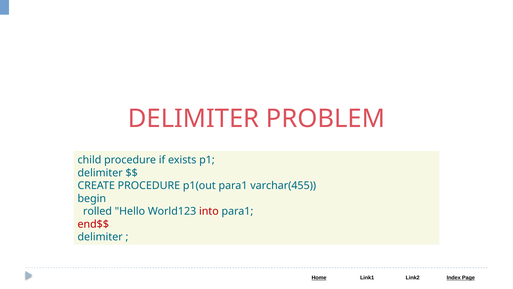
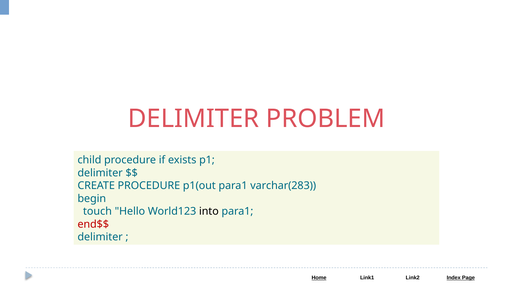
varchar(455: varchar(455 -> varchar(283
rolled: rolled -> touch
into colour: red -> black
